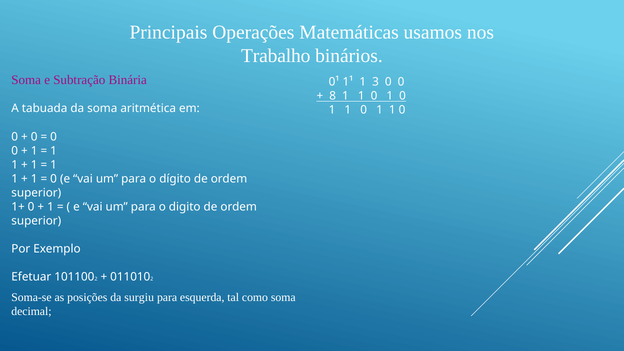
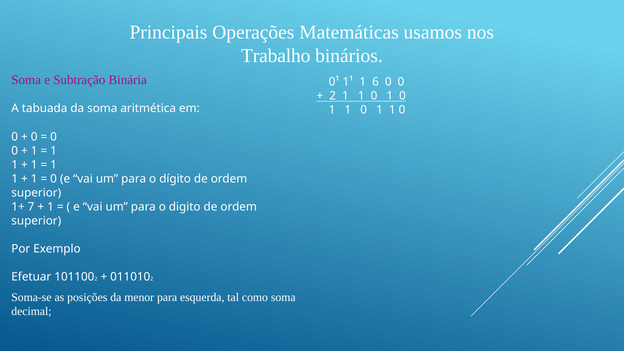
3: 3 -> 6
8 at (333, 96): 8 -> 2
1+ 0: 0 -> 7
surgiu: surgiu -> menor
